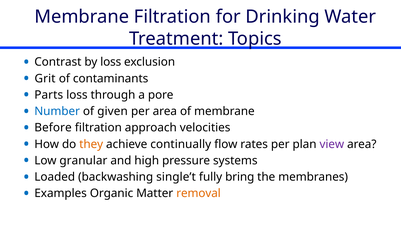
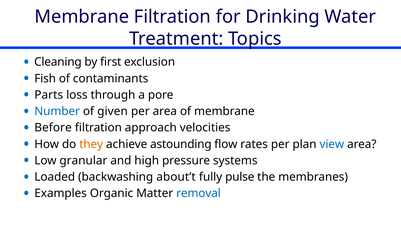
Contrast: Contrast -> Cleaning
by loss: loss -> first
Grit: Grit -> Fish
continually: continually -> astounding
view colour: purple -> blue
single’t: single’t -> about’t
bring: bring -> pulse
removal colour: orange -> blue
